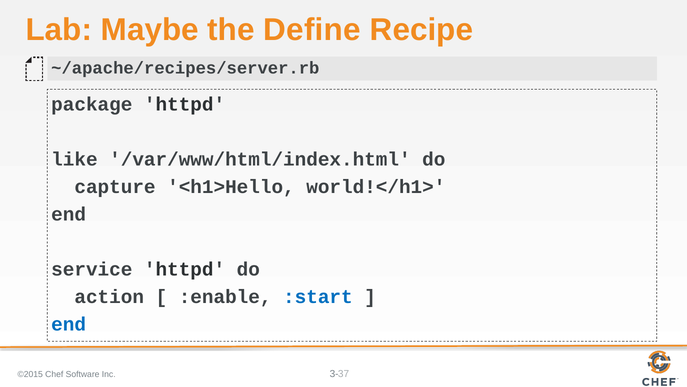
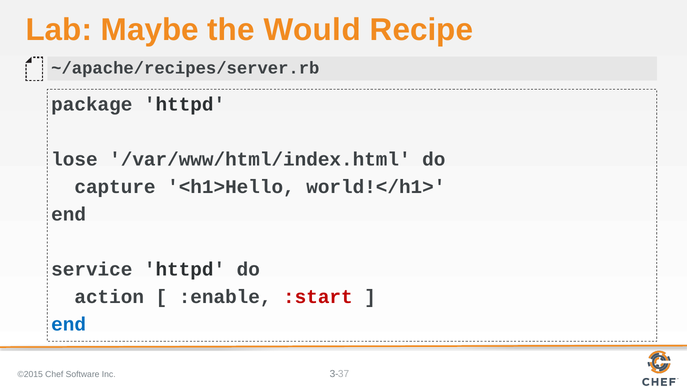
Define: Define -> Would
like: like -> lose
:start colour: blue -> red
